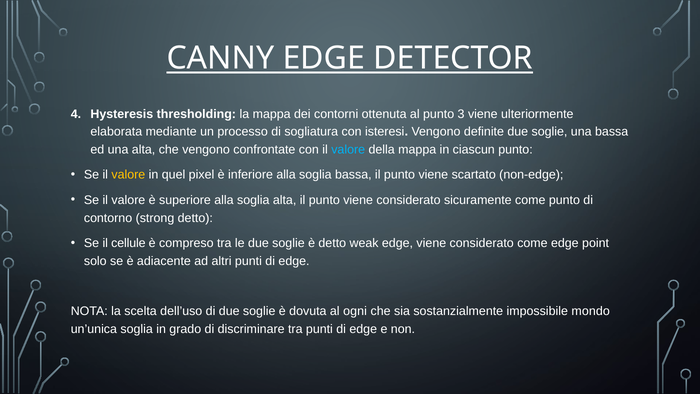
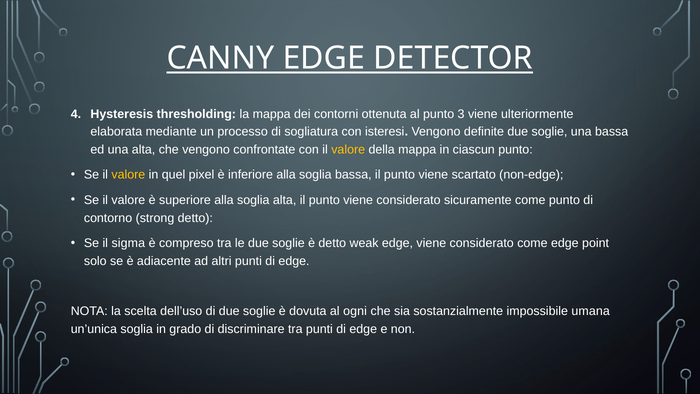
valore at (348, 150) colour: light blue -> yellow
cellule: cellule -> sigma
mondo: mondo -> umana
